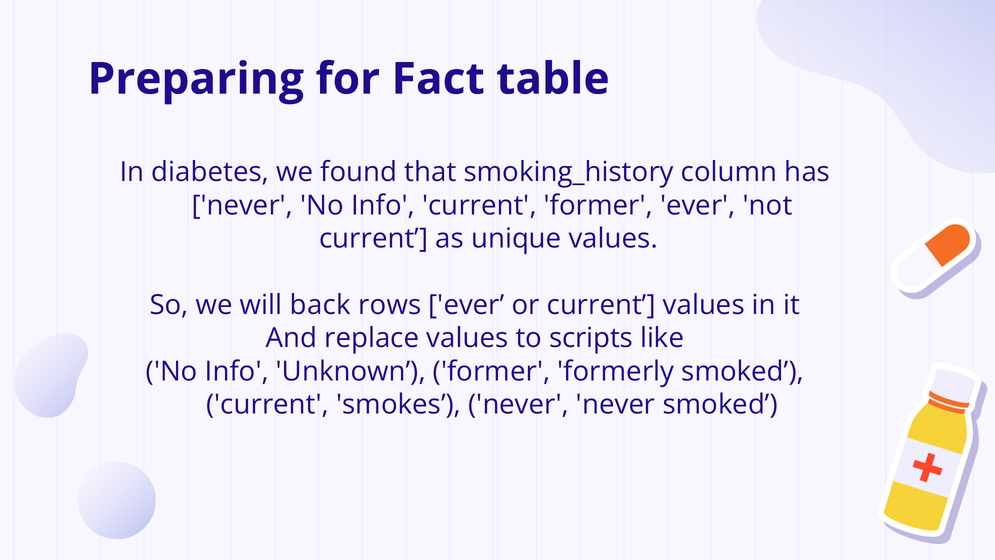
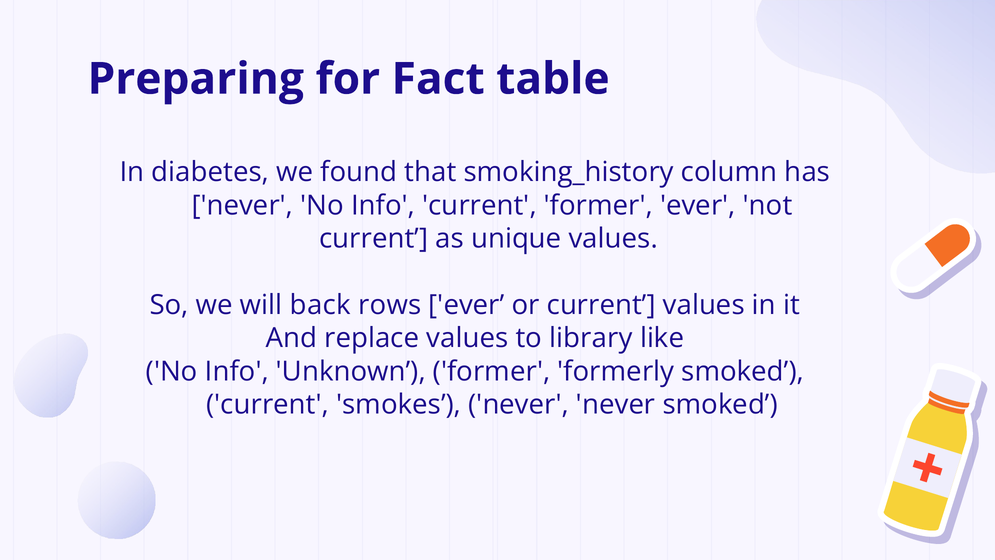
scripts: scripts -> library
